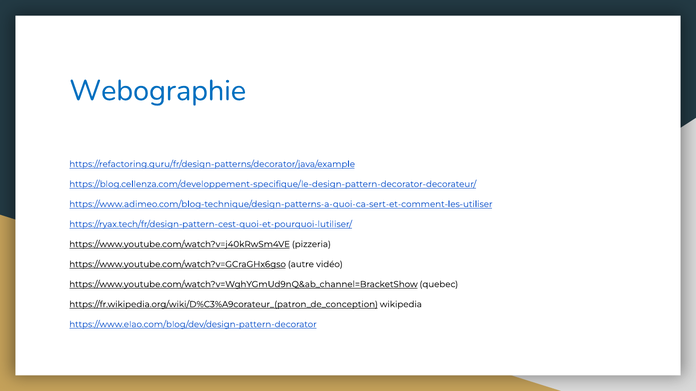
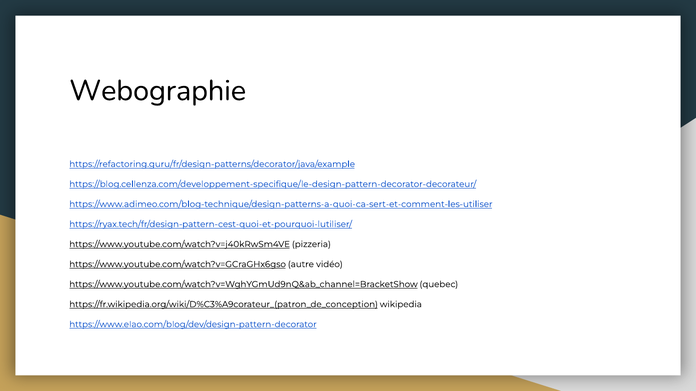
Webographie colour: blue -> black
